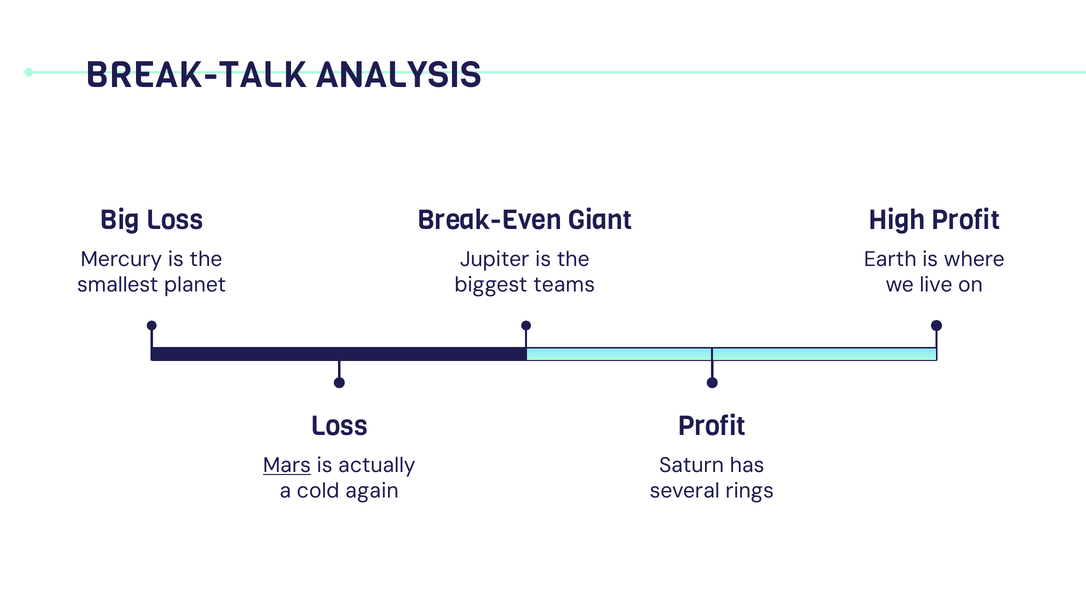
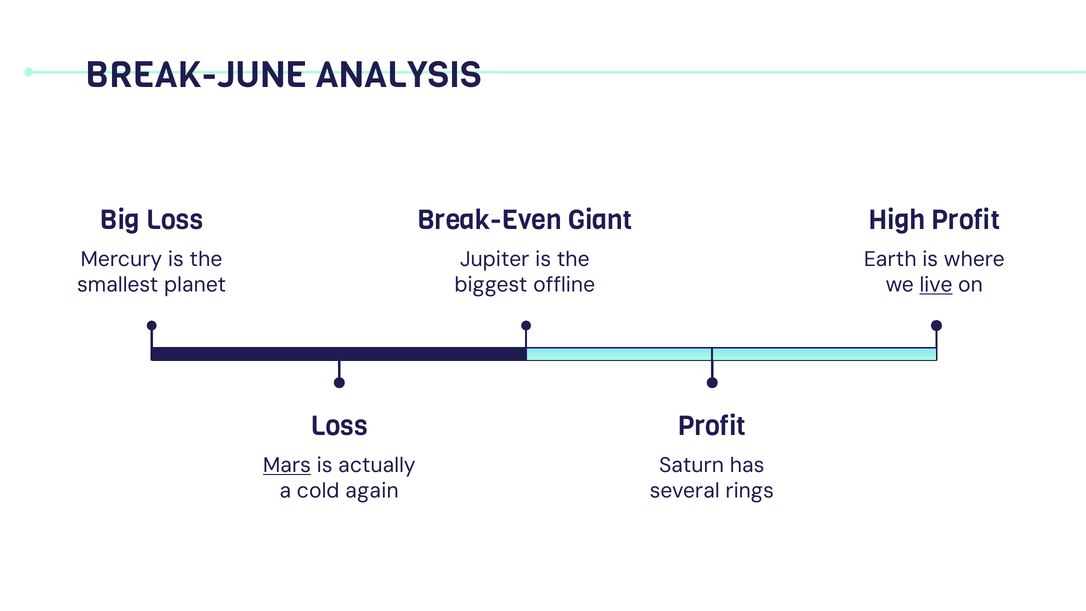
BREAK-TALK: BREAK-TALK -> BREAK-JUNE
teams: teams -> offline
live underline: none -> present
